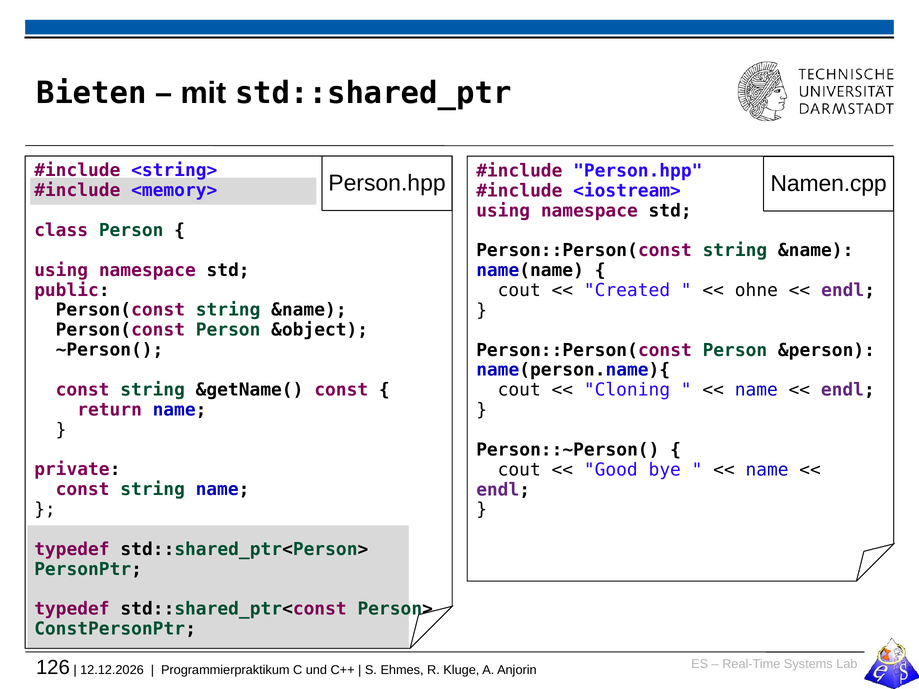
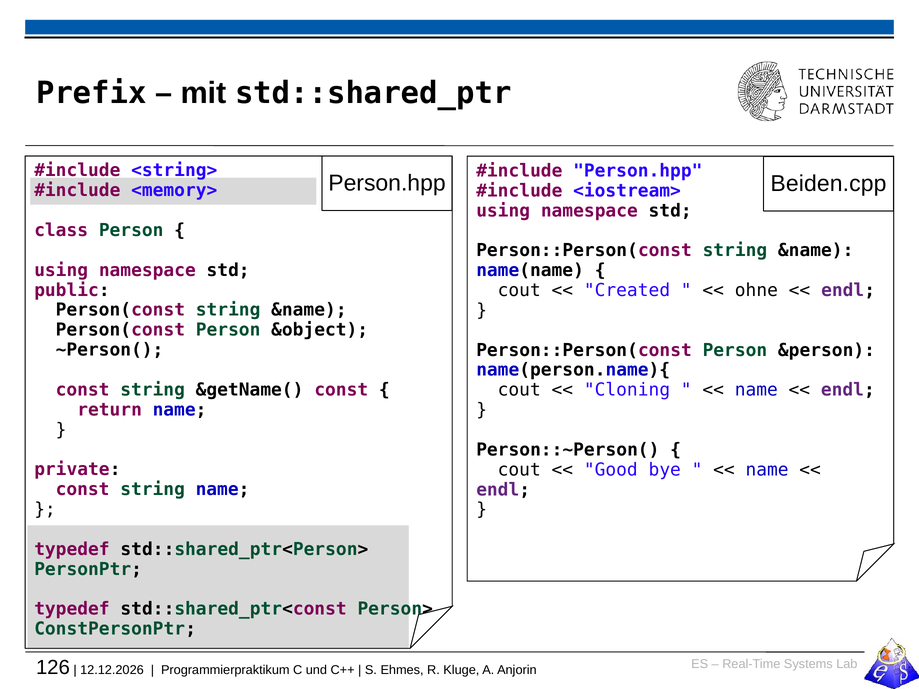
Bieten: Bieten -> Prefix
Namen.cpp: Namen.cpp -> Beiden.cpp
